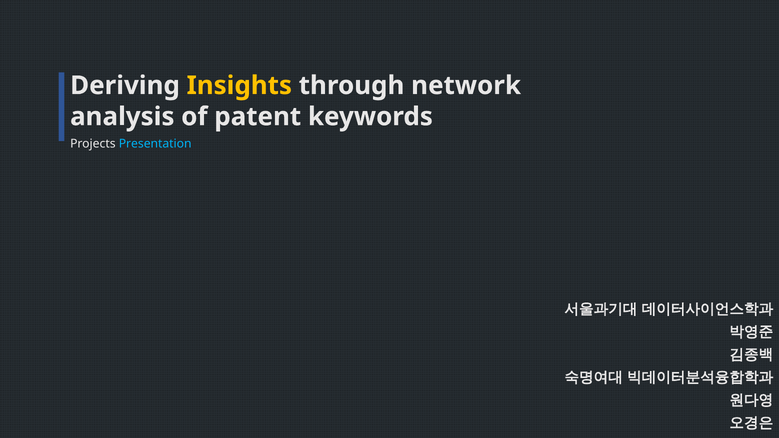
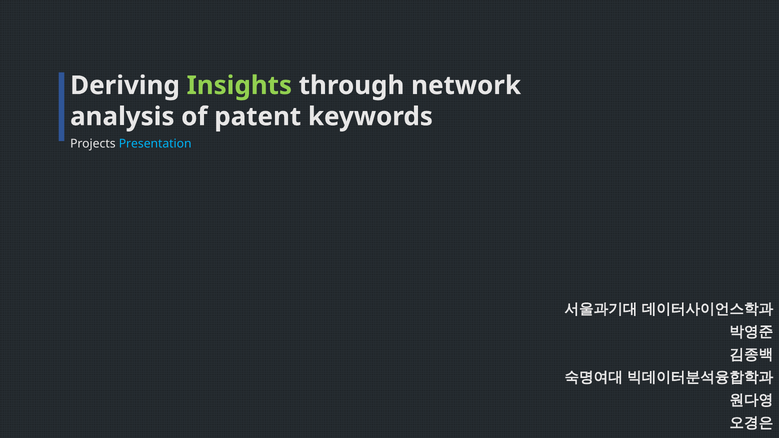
Insights colour: yellow -> light green
